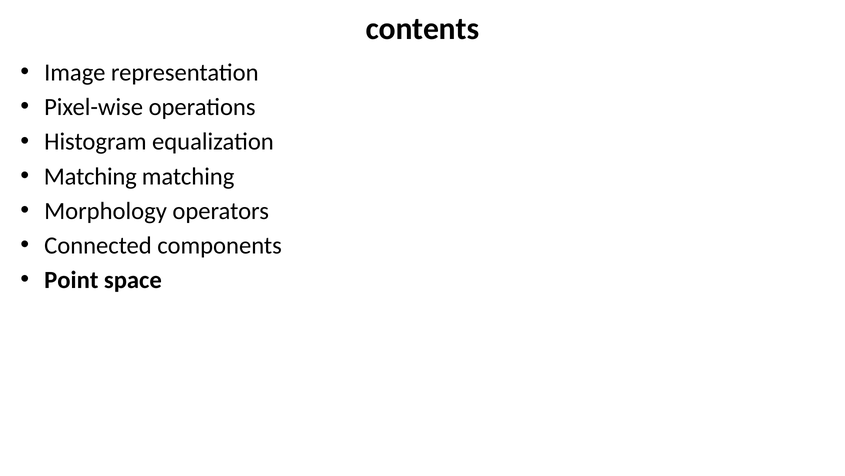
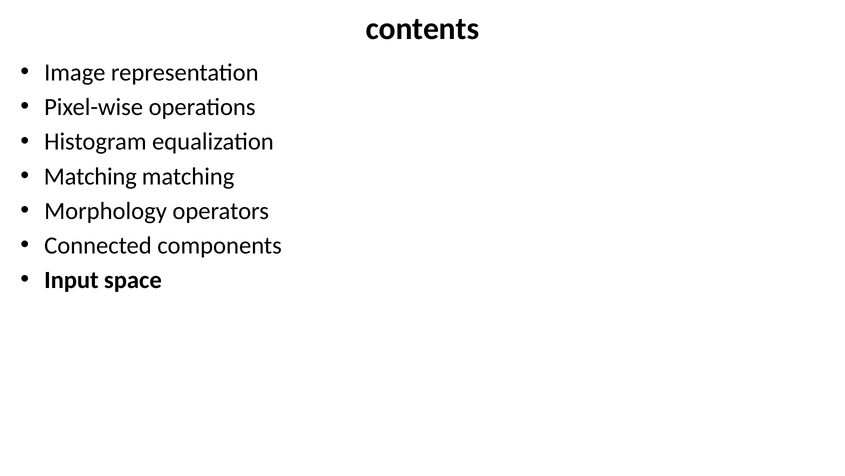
Point: Point -> Input
